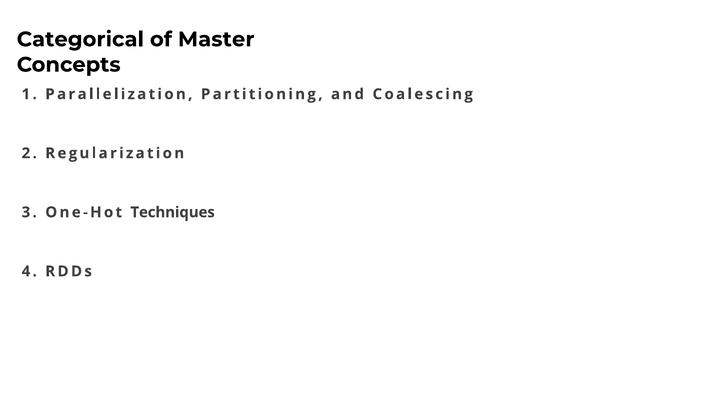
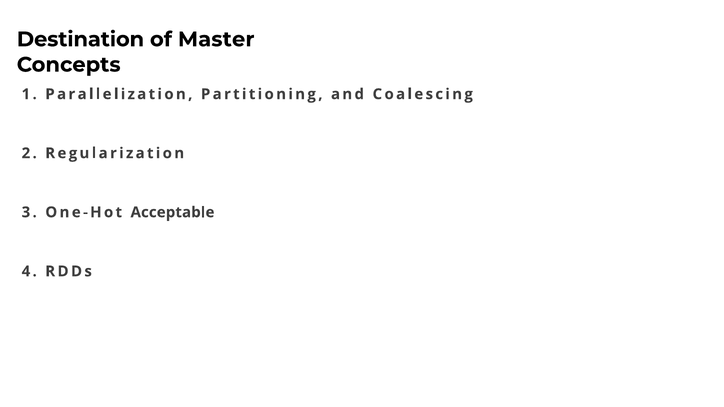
Categorical: Categorical -> Destination
Techniques: Techniques -> Acceptable
